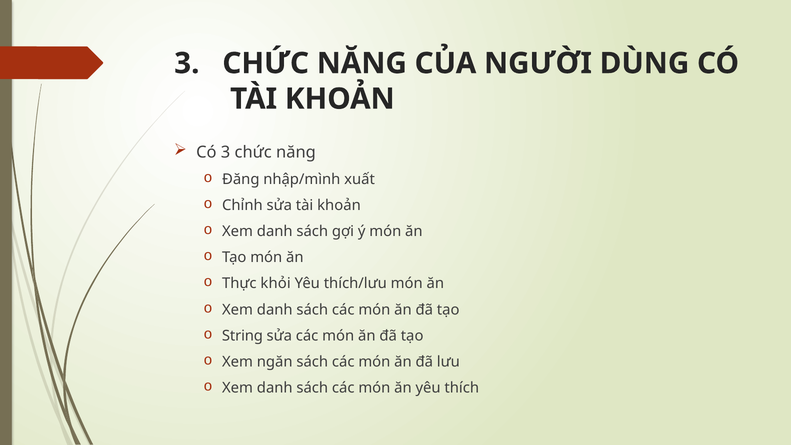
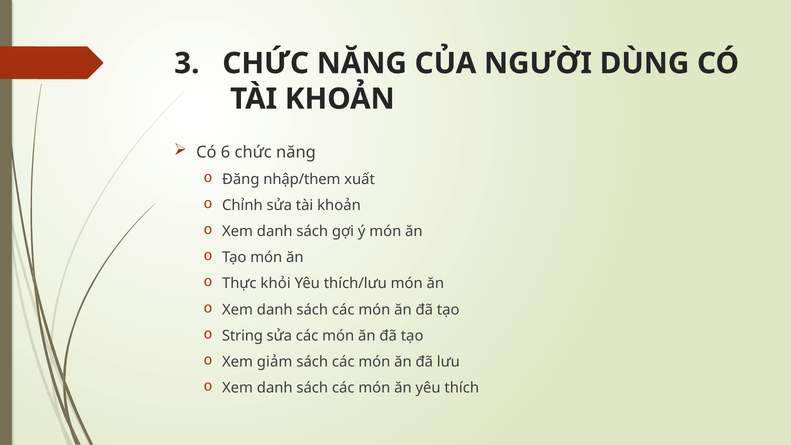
Có 3: 3 -> 6
nhập/mình: nhập/mình -> nhập/them
ngăn: ngăn -> giảm
